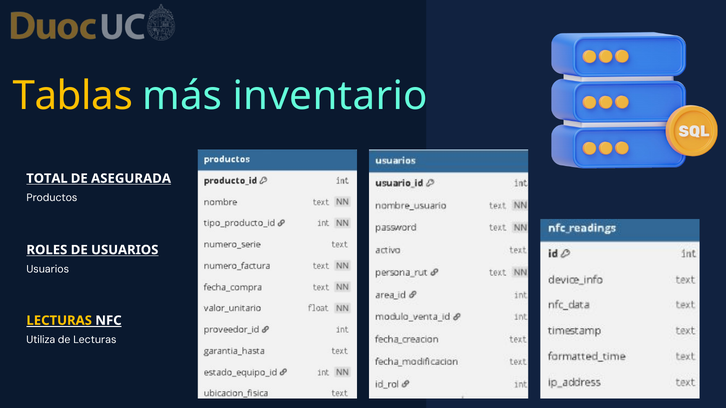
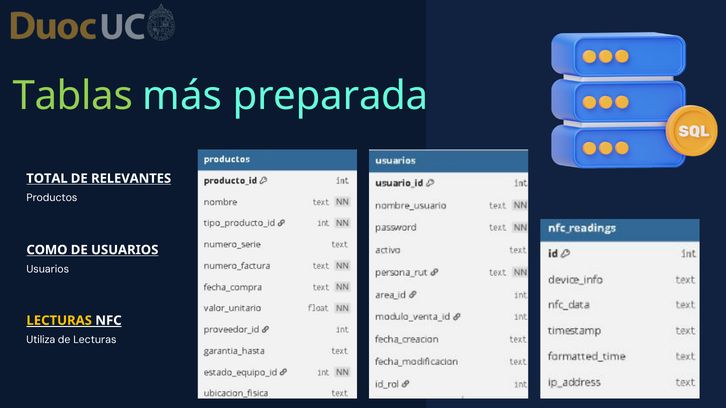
Tablas colour: yellow -> light green
inventario: inventario -> preparada
ASEGURADA: ASEGURADA -> RELEVANTES
ROLES: ROLES -> COMO
